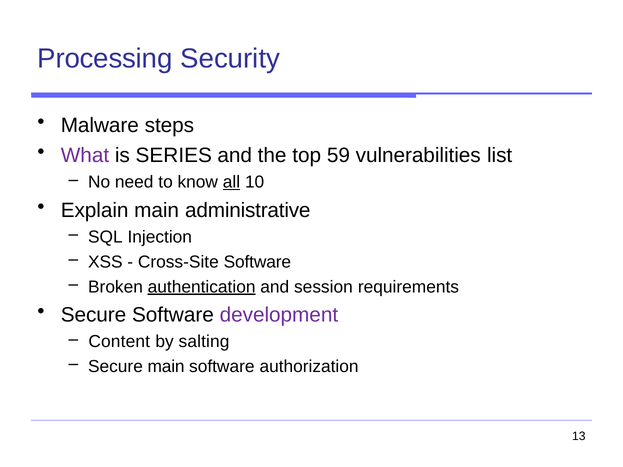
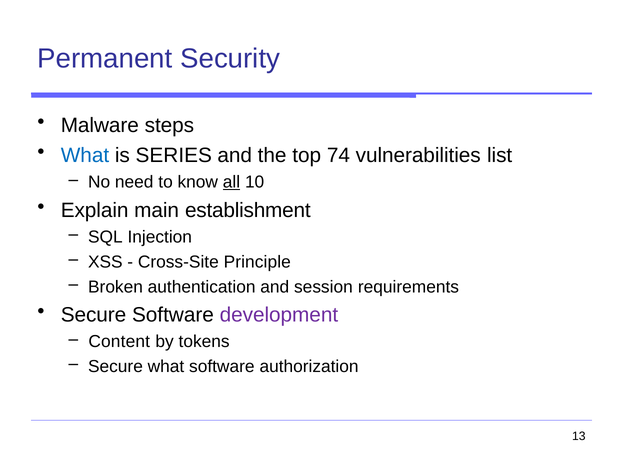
Processing: Processing -> Permanent
What at (85, 155) colour: purple -> blue
59: 59 -> 74
administrative: administrative -> establishment
Cross-Site Software: Software -> Principle
authentication underline: present -> none
salting: salting -> tokens
Secure main: main -> what
